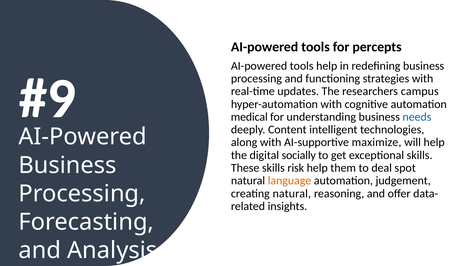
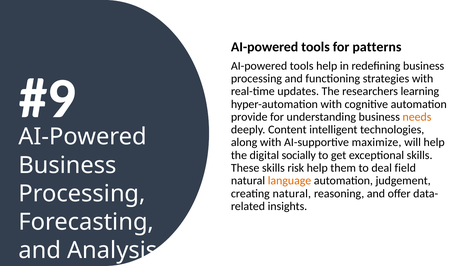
percepts: percepts -> patterns
campus: campus -> learning
medical: medical -> provide
needs colour: blue -> orange
spot: spot -> field
